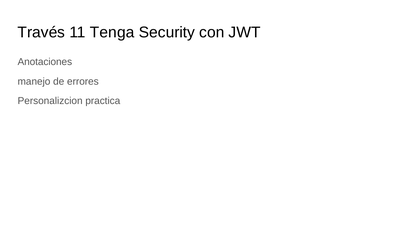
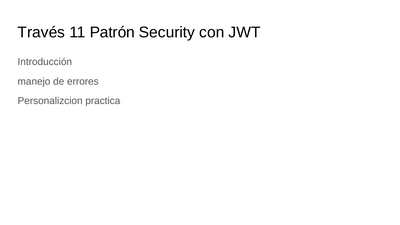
Tenga: Tenga -> Patrón
Anotaciones: Anotaciones -> Introducción
